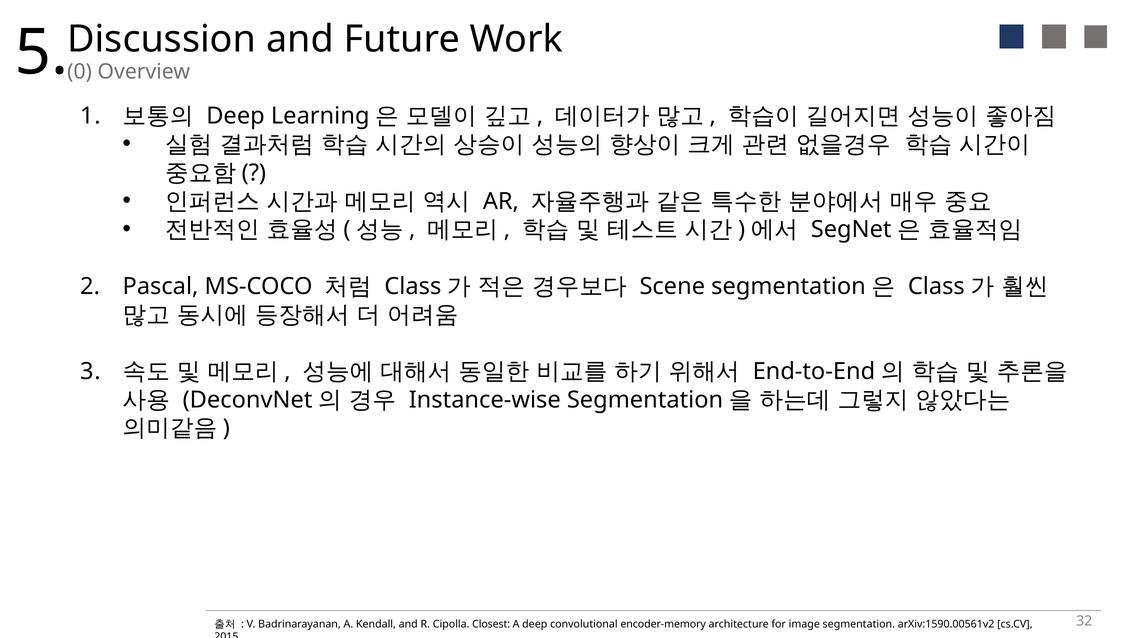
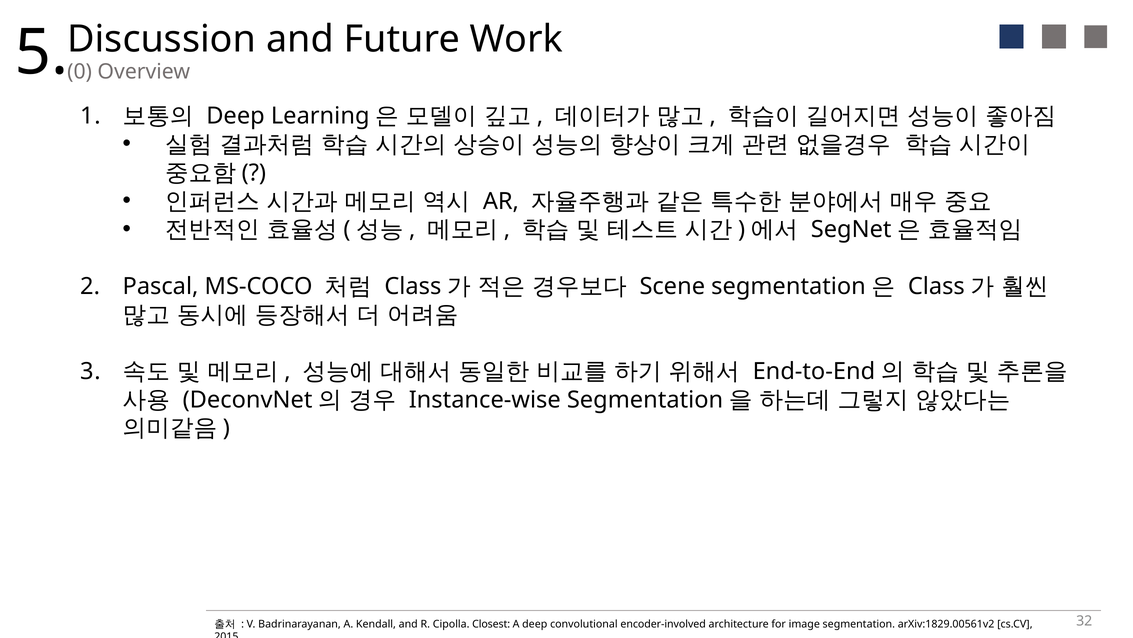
encoder-memory: encoder-memory -> encoder-involved
arXiv:1590.00561v2: arXiv:1590.00561v2 -> arXiv:1829.00561v2
